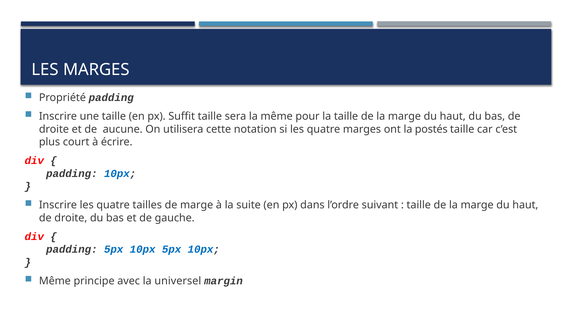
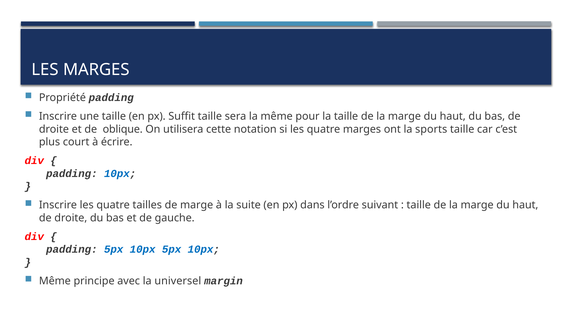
aucune: aucune -> oblique
postés: postés -> sports
